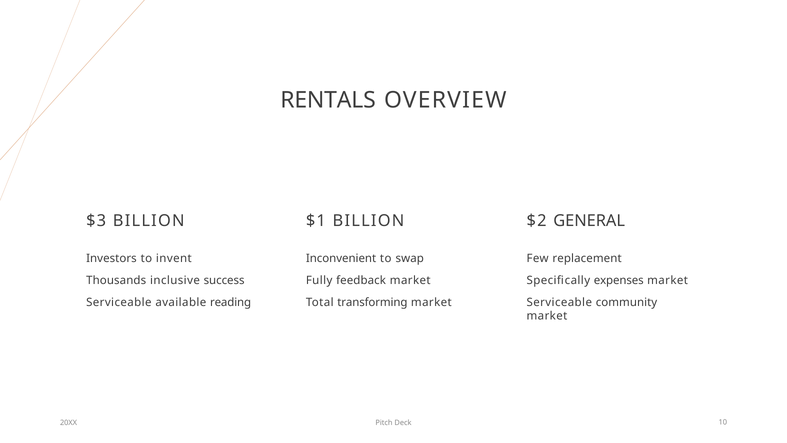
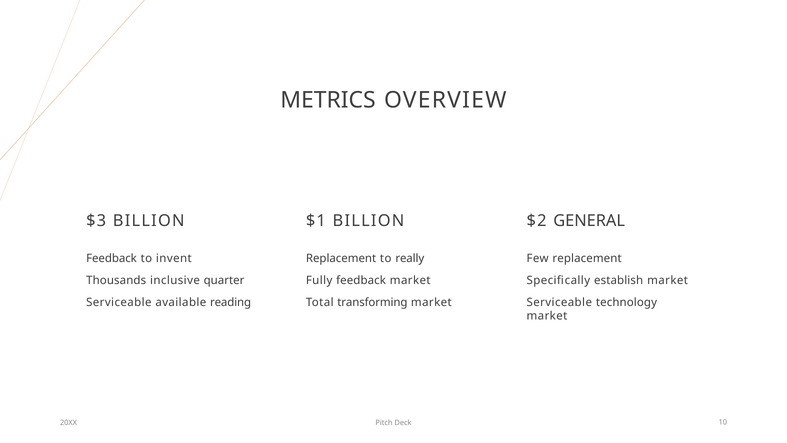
RENTALS: RENTALS -> METRICS
Investors at (111, 258): Investors -> Feedback
Inconvenient at (341, 258): Inconvenient -> Replacement
swap: swap -> really
expenses: expenses -> establish
success: success -> quarter
community: community -> technology
